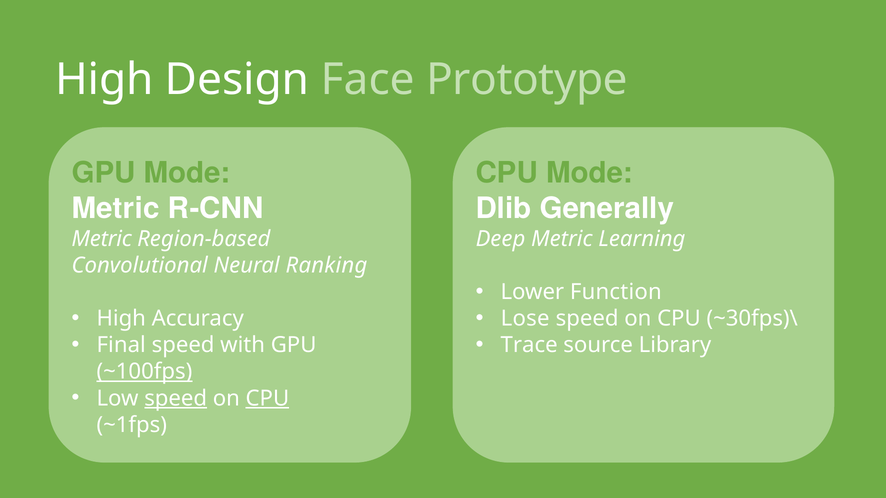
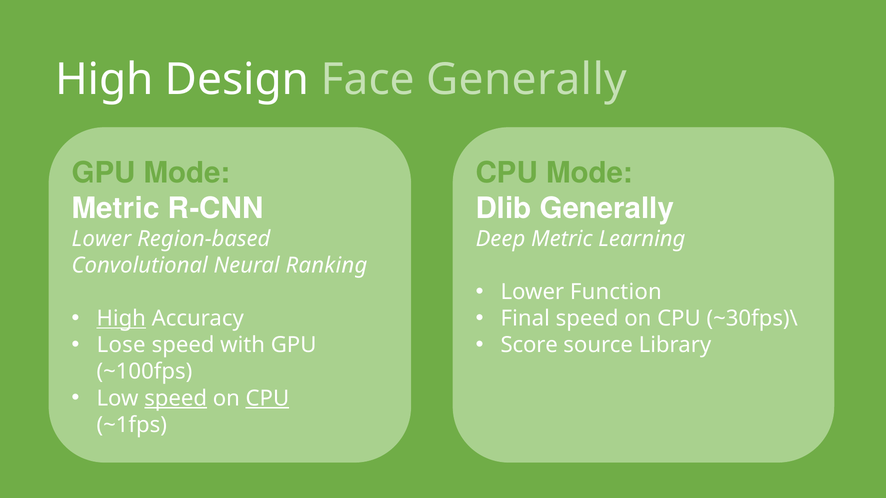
Face Prototype: Prototype -> Generally
Metric at (102, 239): Metric -> Lower
High at (121, 319) underline: none -> present
Lose: Lose -> Final
Final: Final -> Lose
Trace: Trace -> Score
~100fps underline: present -> none
